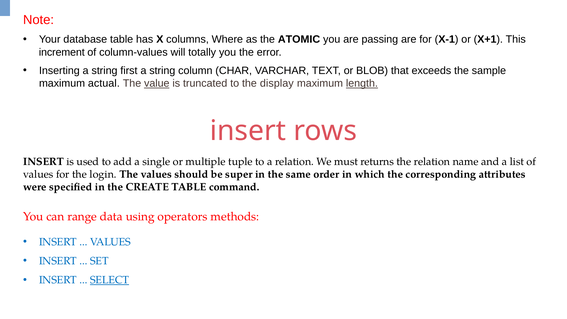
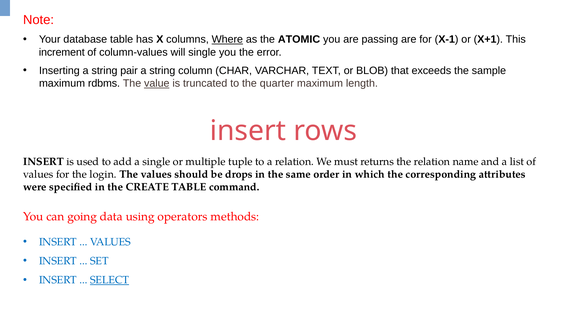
Where underline: none -> present
will totally: totally -> single
first: first -> pair
actual: actual -> rdbms
display: display -> quarter
length underline: present -> none
super: super -> drops
range: range -> going
